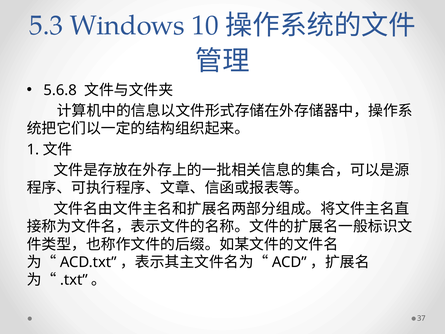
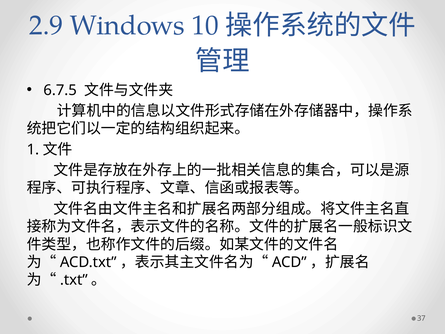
5.3: 5.3 -> 2.9
5.6.8: 5.6.8 -> 6.7.5
